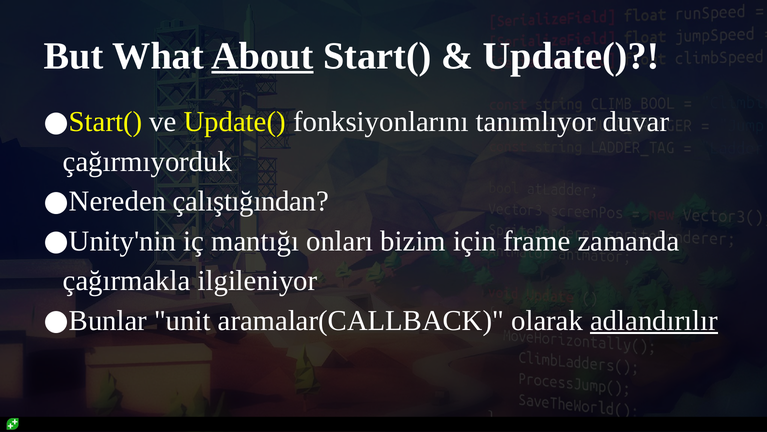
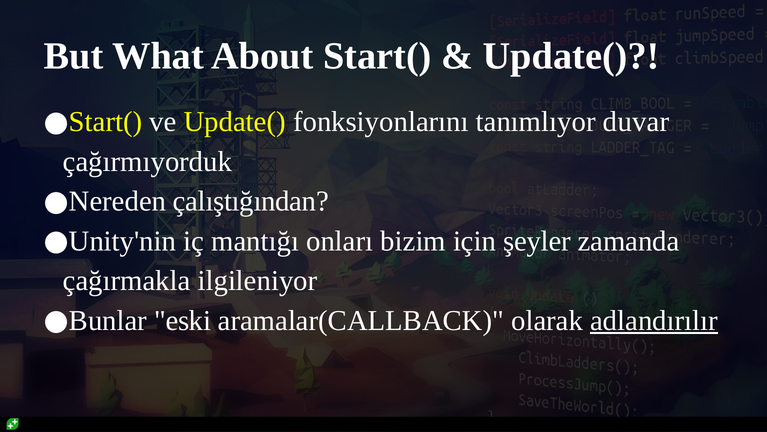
About underline: present -> none
frame: frame -> şeyler
unit: unit -> eski
